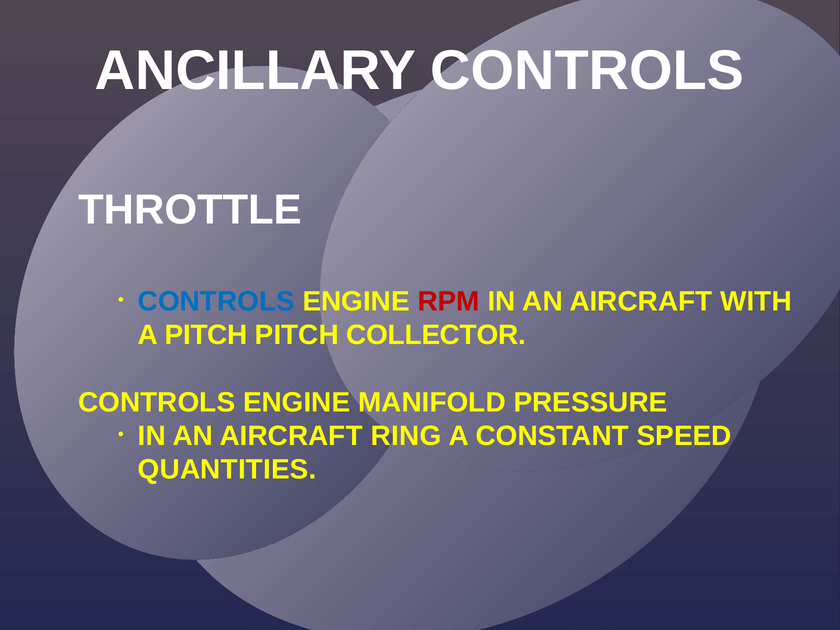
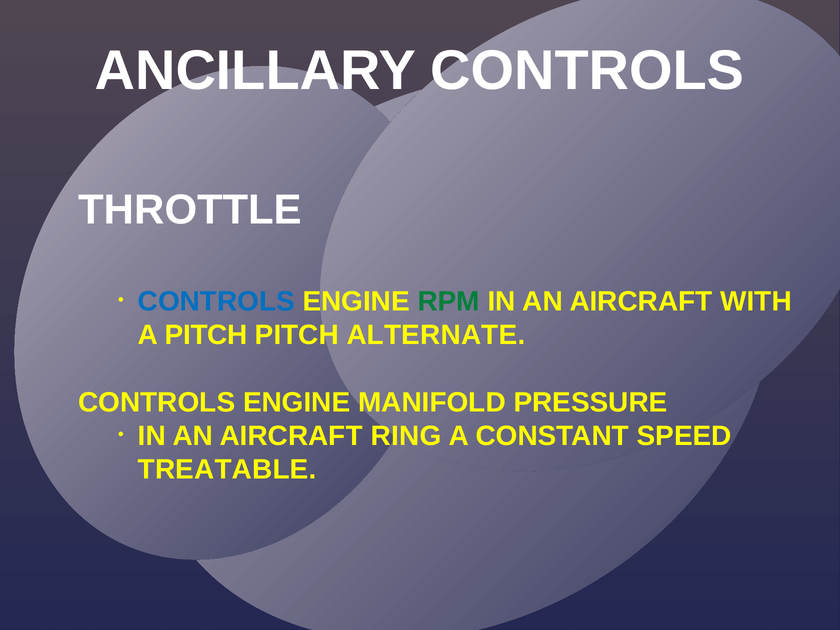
RPM colour: red -> green
COLLECTOR: COLLECTOR -> ALTERNATE
QUANTITIES: QUANTITIES -> TREATABLE
